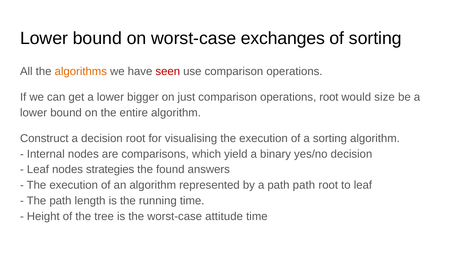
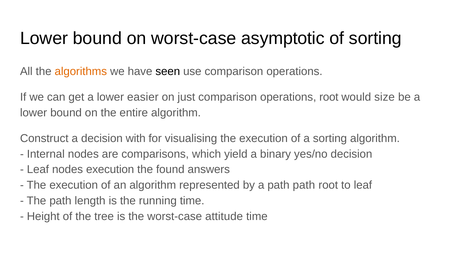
exchanges: exchanges -> asymptotic
seen colour: red -> black
bigger: bigger -> easier
decision root: root -> with
nodes strategies: strategies -> execution
